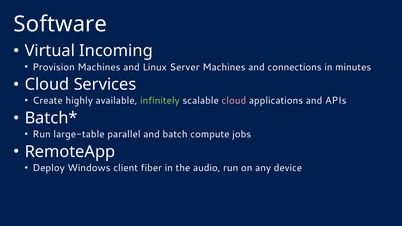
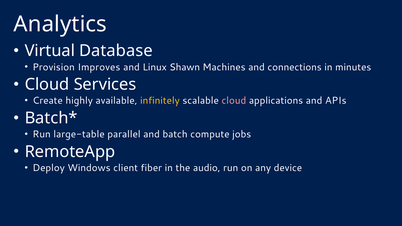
Software: Software -> Analytics
Incoming: Incoming -> Database
Provision Machines: Machines -> Improves
Server: Server -> Shawn
infinitely colour: light green -> yellow
